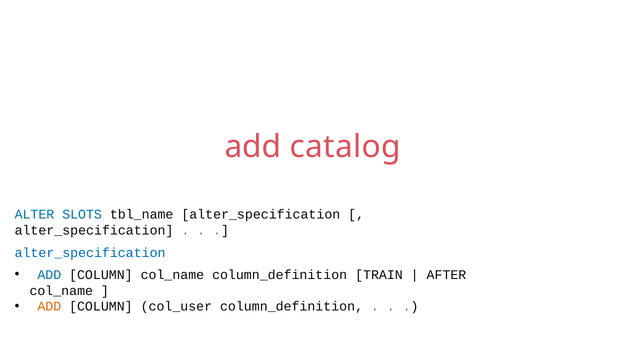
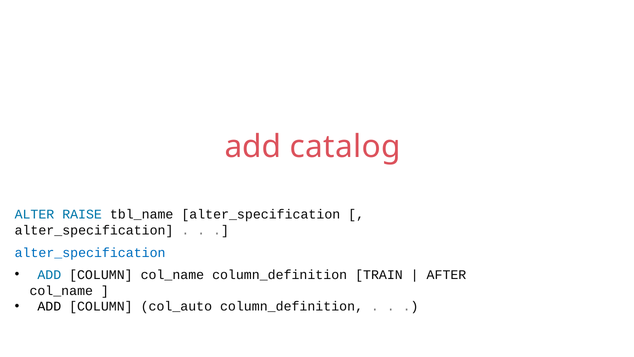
SLOTS: SLOTS -> RAISE
ADD at (49, 306) colour: orange -> black
col_user: col_user -> col_auto
